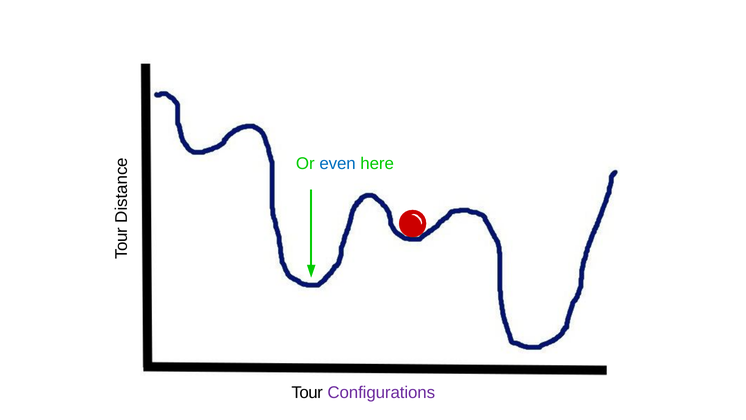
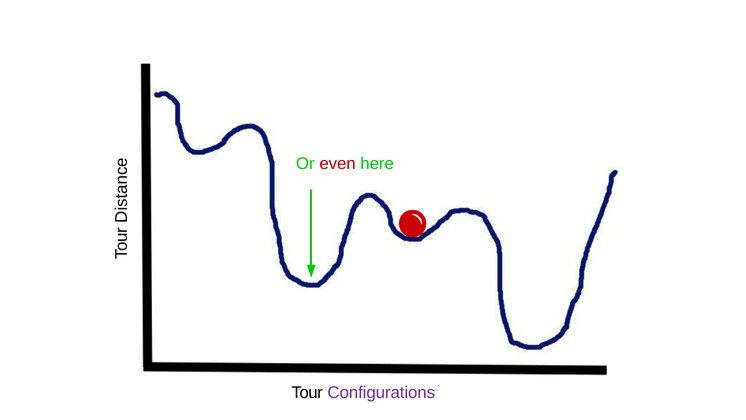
even colour: blue -> red
